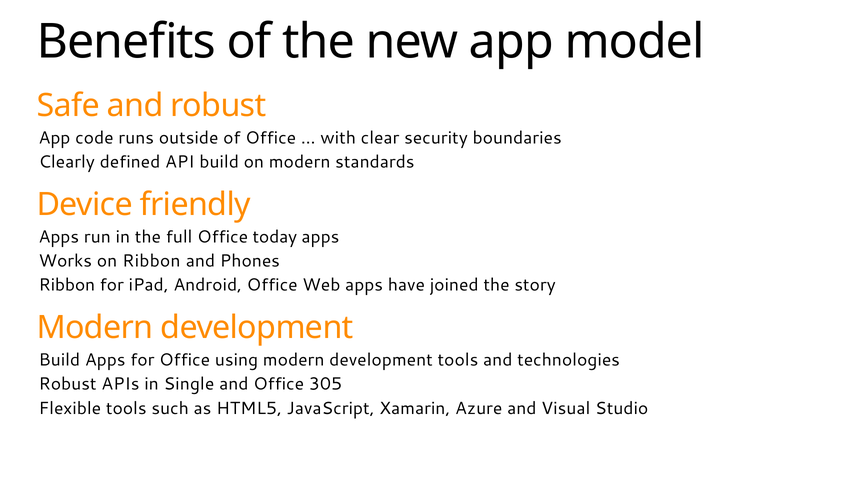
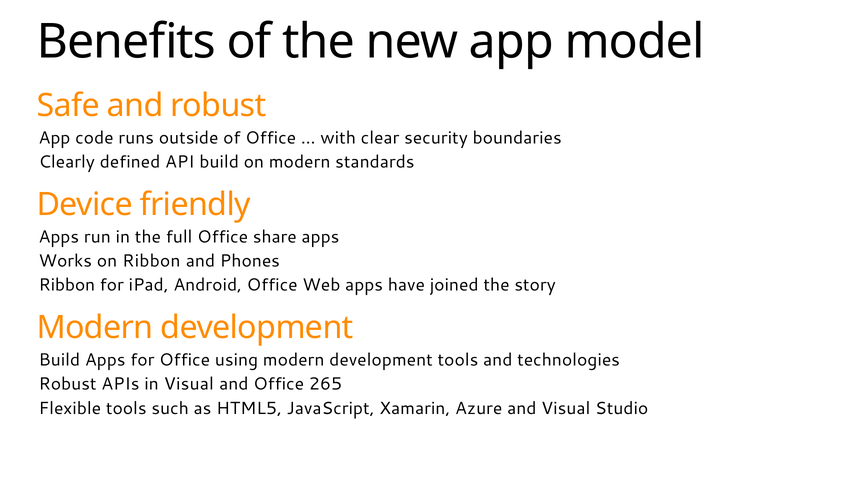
today: today -> share
in Single: Single -> Visual
305: 305 -> 265
